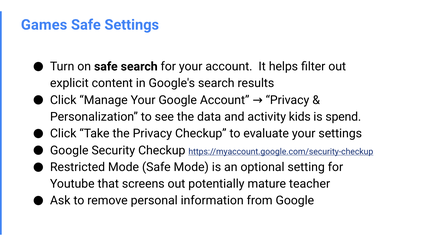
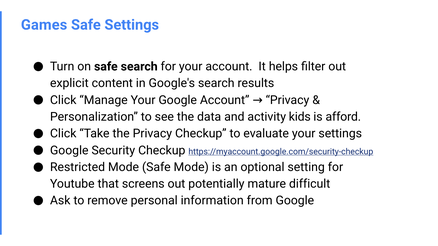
spend: spend -> afford
teacher: teacher -> difficult
